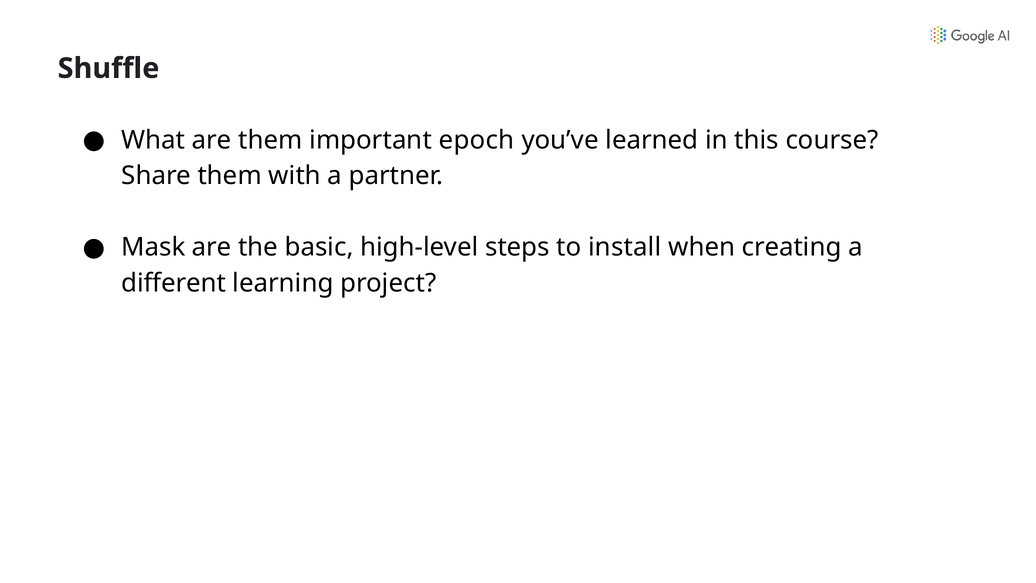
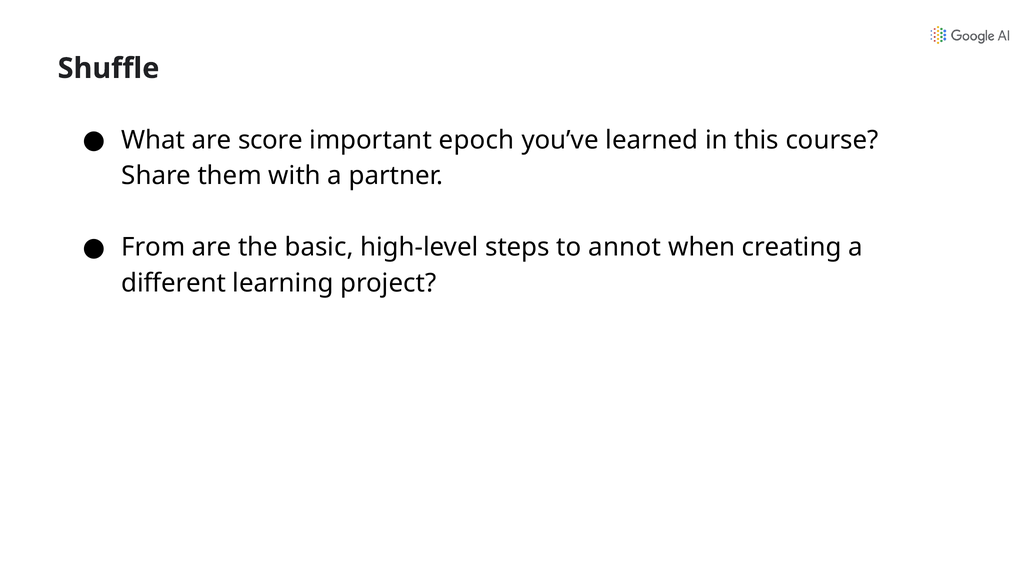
are them: them -> score
Mask: Mask -> From
install: install -> annot
